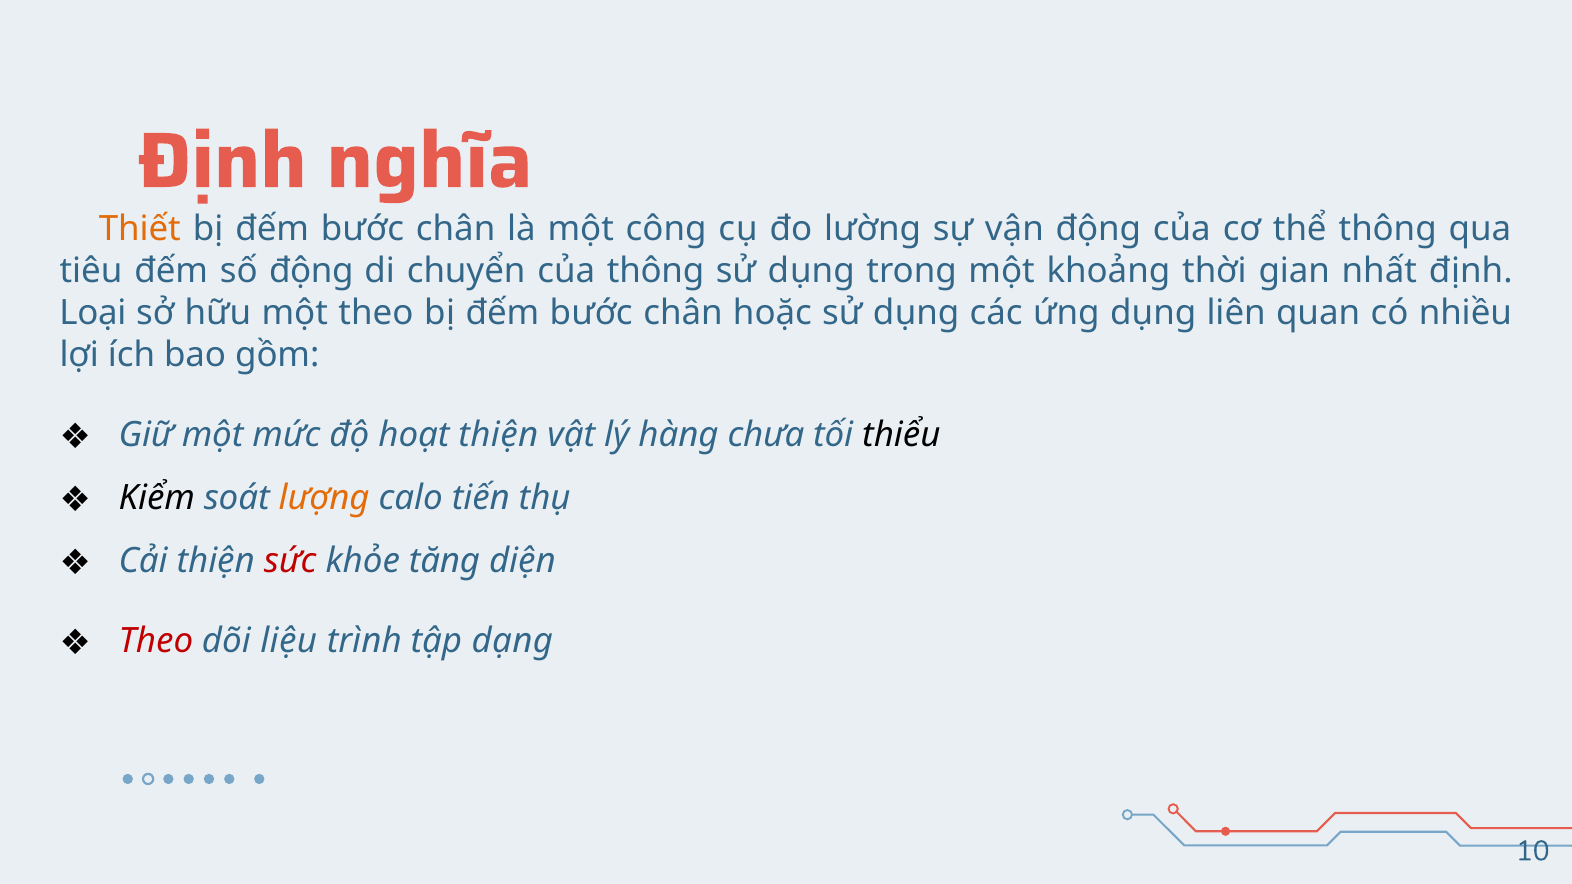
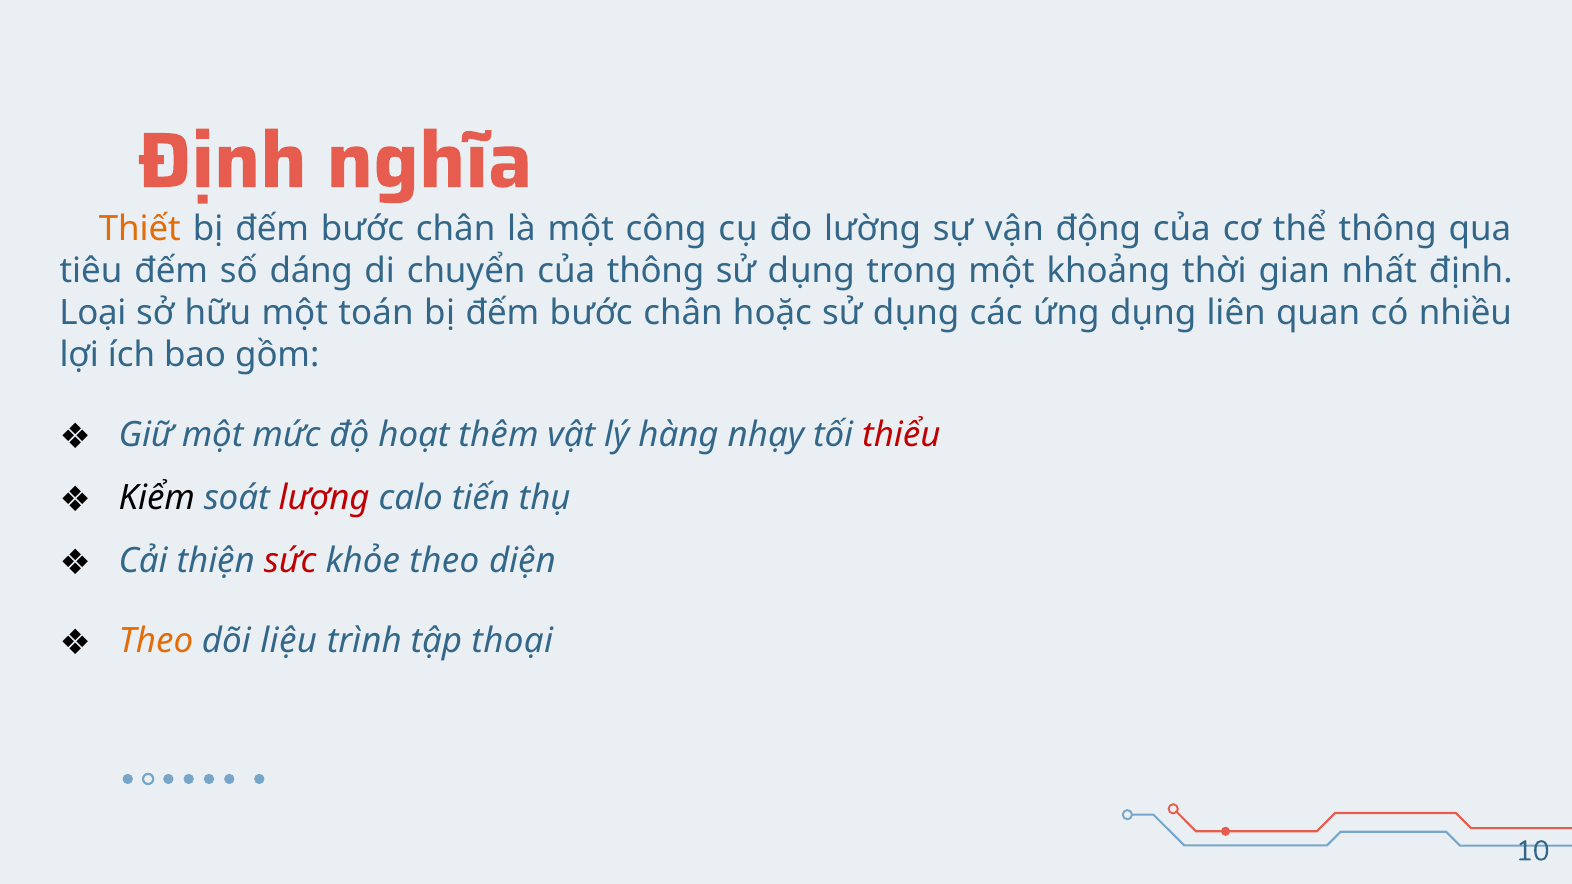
số động: động -> dáng
một theo: theo -> toán
hoạt thiện: thiện -> thêm
chưa: chưa -> nhạy
thiểu colour: black -> red
lượng colour: orange -> red
khỏe tăng: tăng -> theo
Theo at (156, 641) colour: red -> orange
dạng: dạng -> thoại
